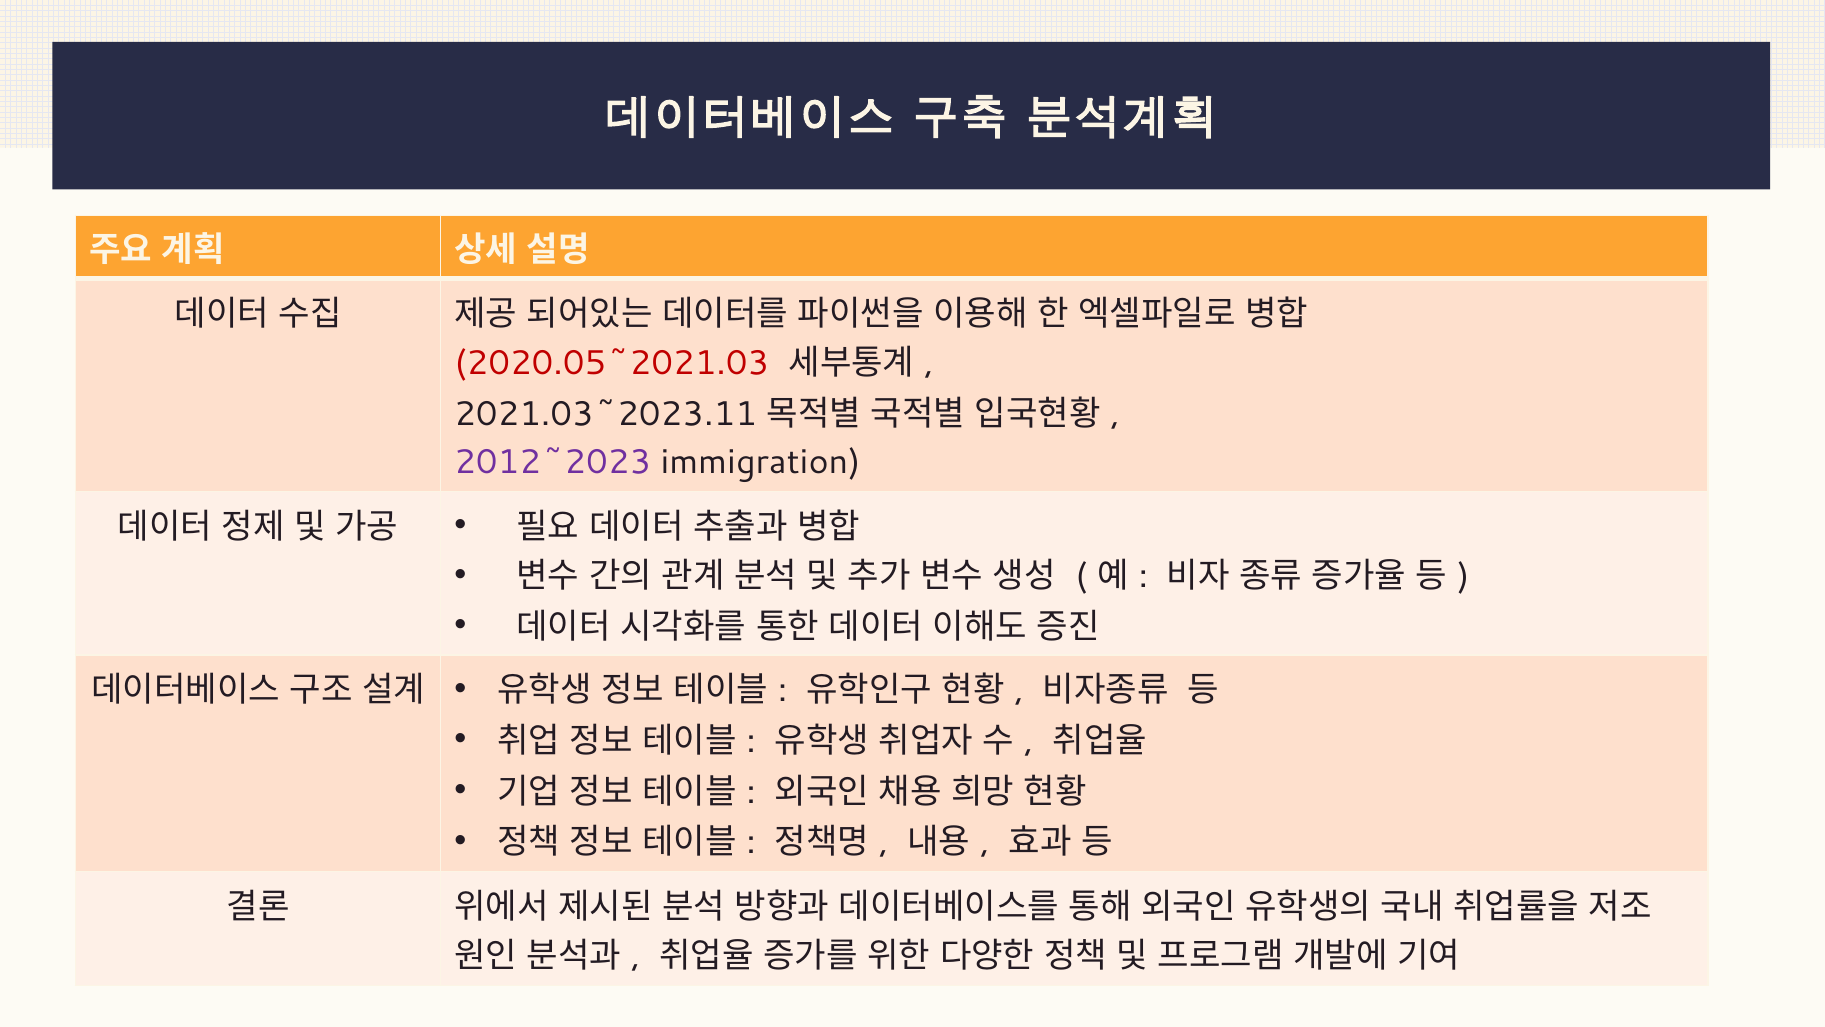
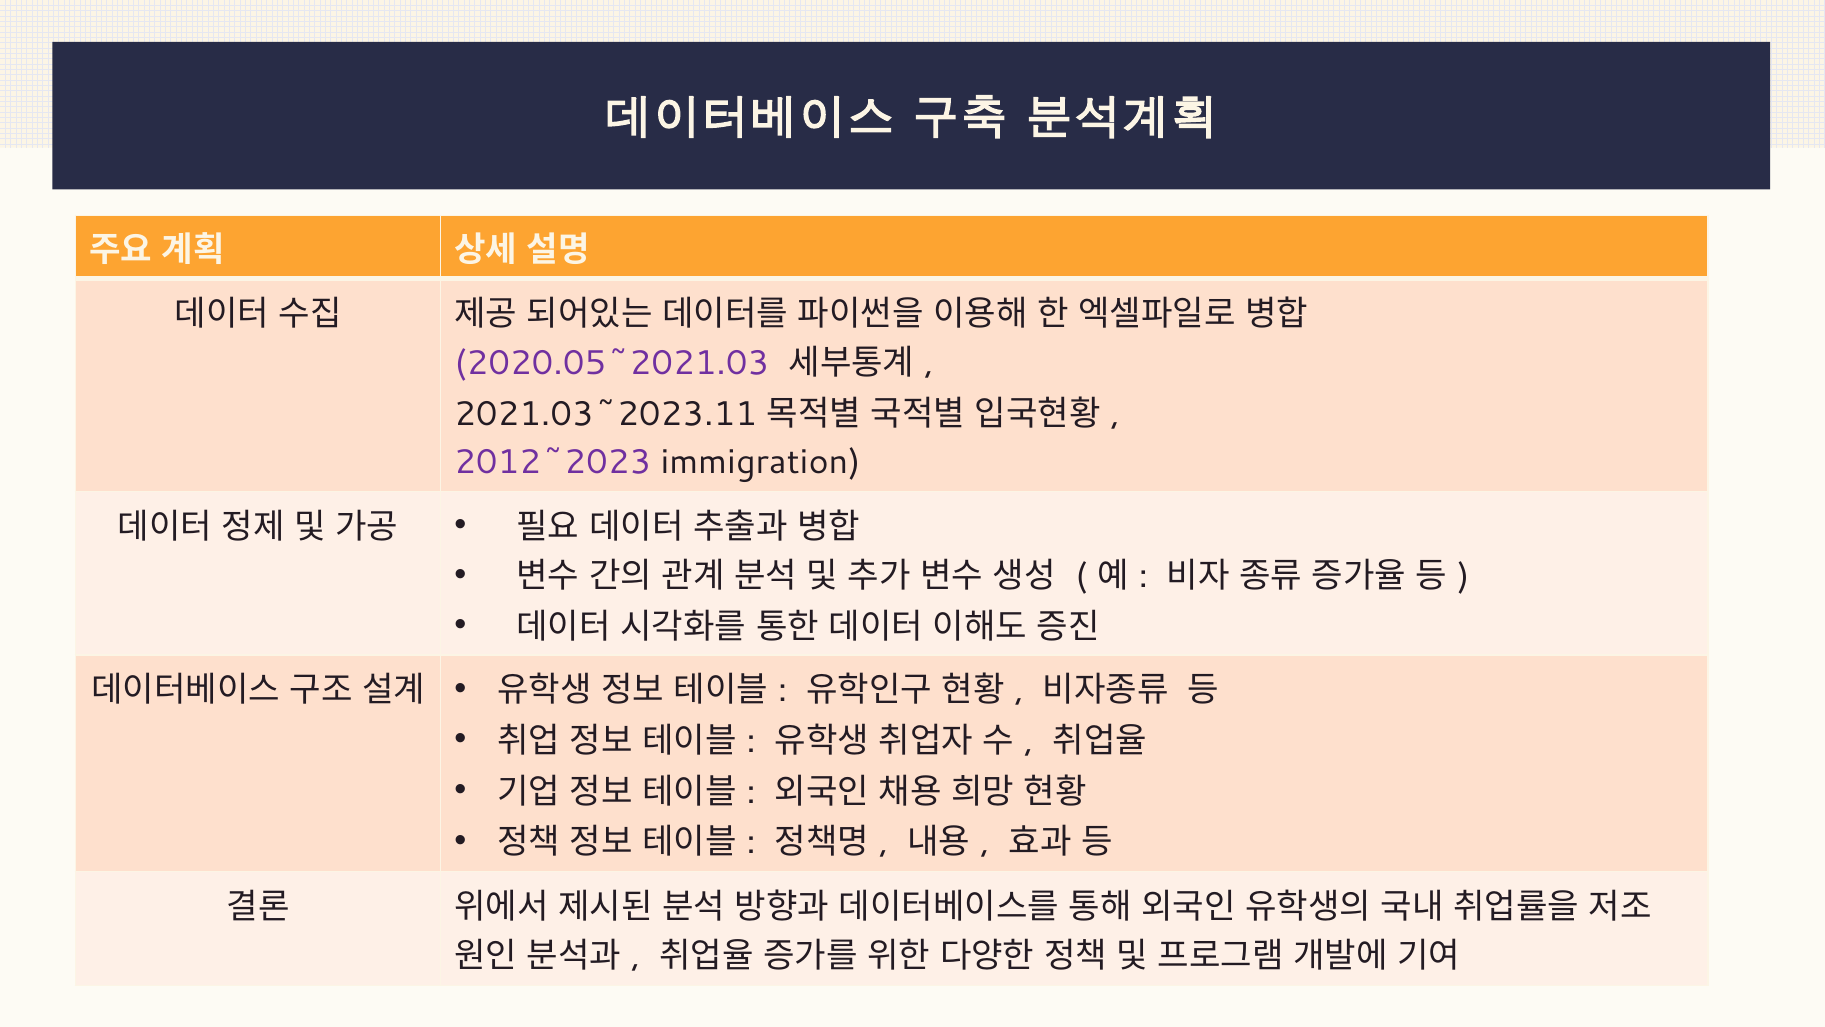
2020.05~2021.03 colour: red -> purple
